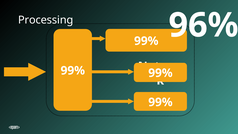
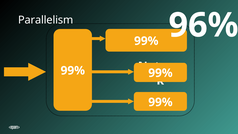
Processing: Processing -> Parallelism
